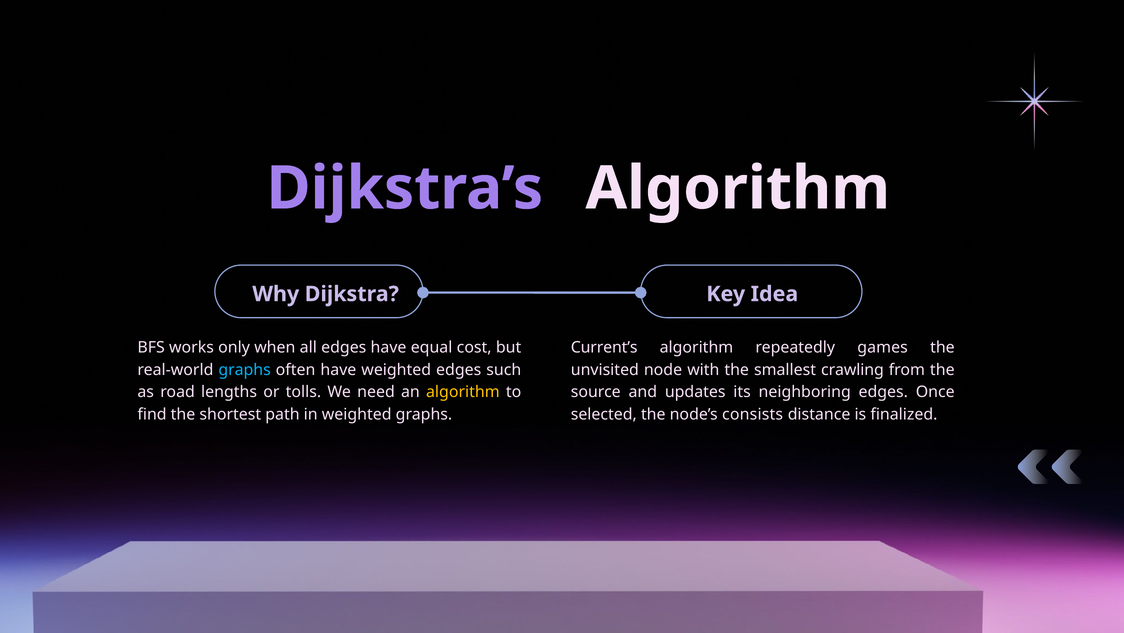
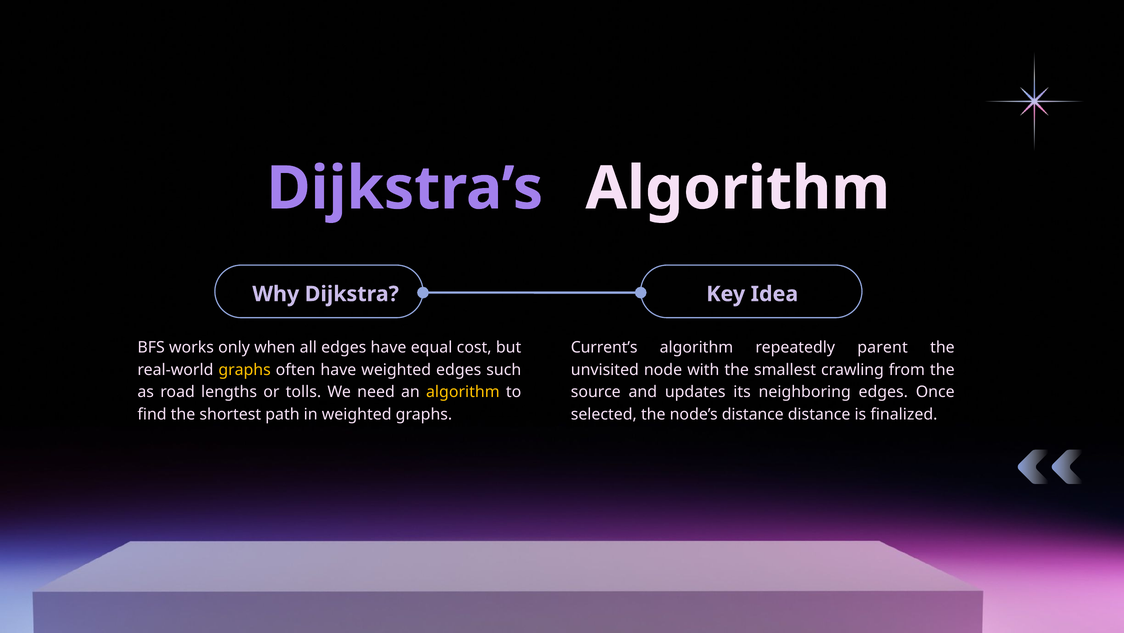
games: games -> parent
graphs at (245, 369) colour: light blue -> yellow
node’s consists: consists -> distance
